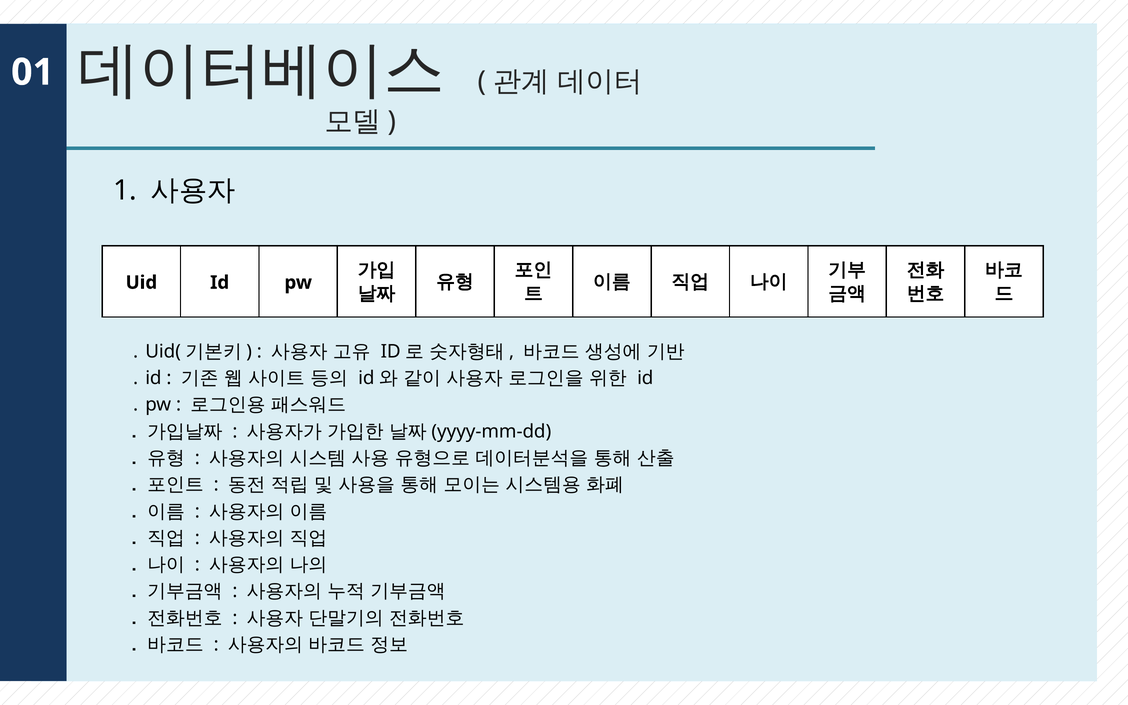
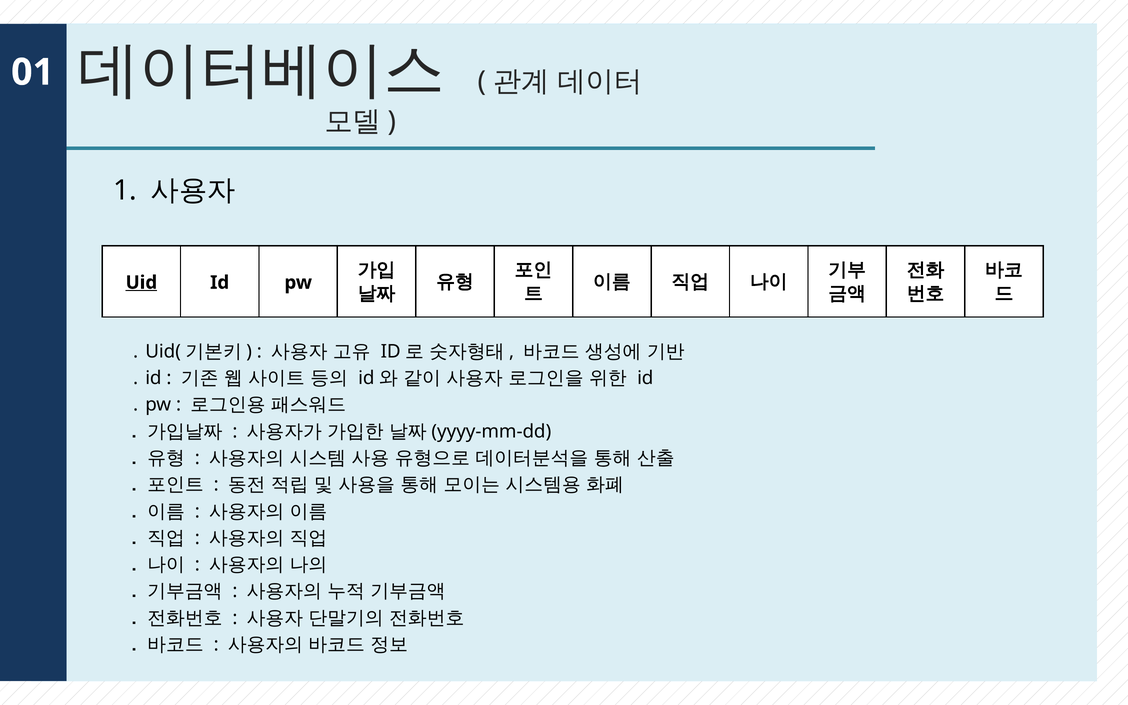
Uid underline: none -> present
